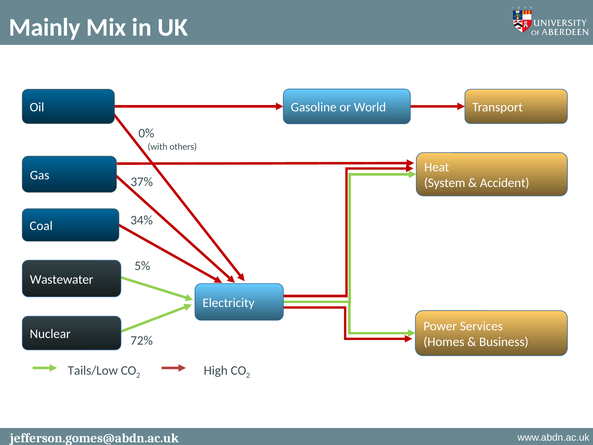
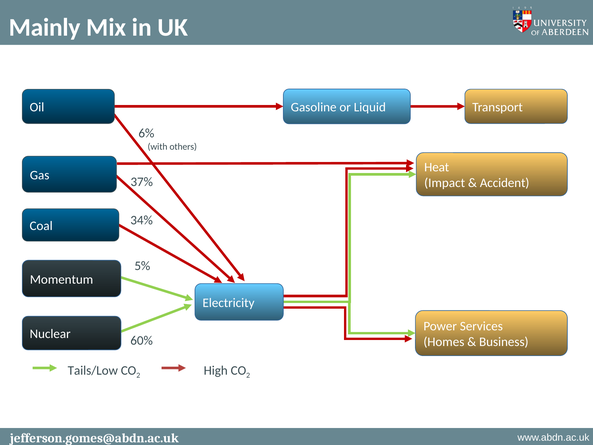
World: World -> Liquid
0%: 0% -> 6%
System: System -> Impact
Wastewater: Wastewater -> Momentum
72%: 72% -> 60%
